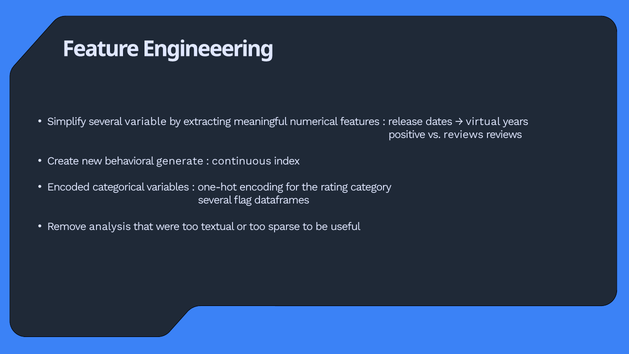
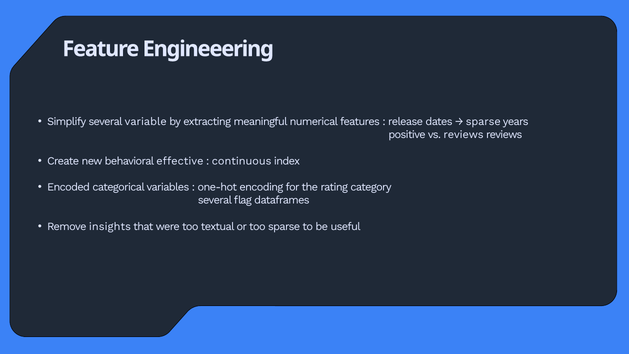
virtual at (483, 122): virtual -> sparse
generate: generate -> effective
analysis: analysis -> insights
